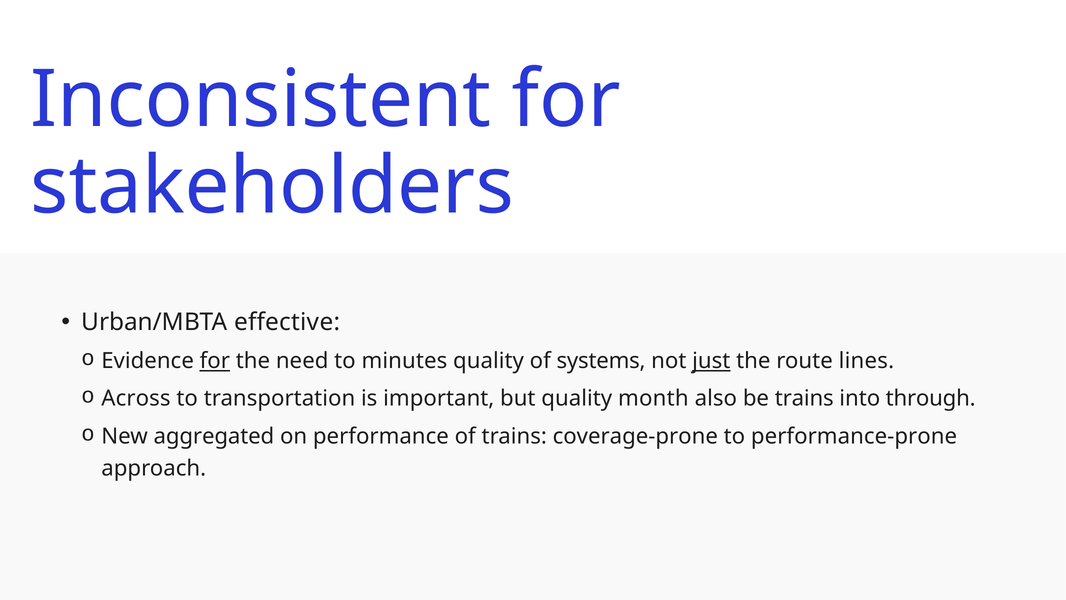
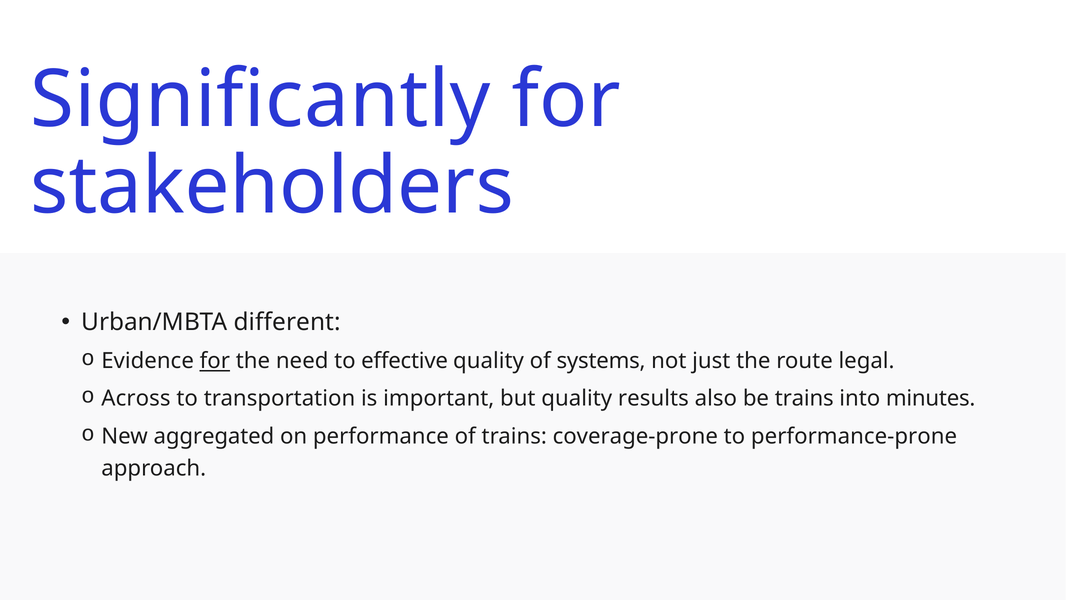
Inconsistent: Inconsistent -> Significantly
effective: effective -> different
minutes: minutes -> effective
just underline: present -> none
lines: lines -> legal
month: month -> results
through: through -> minutes
